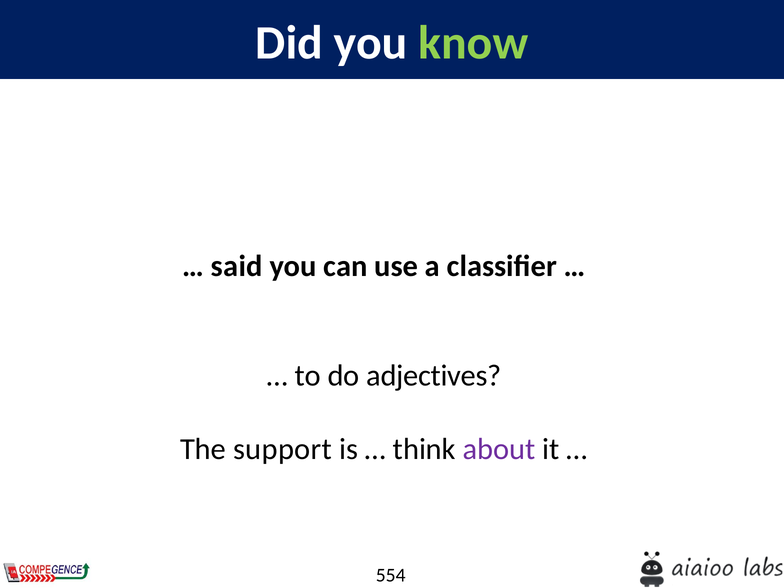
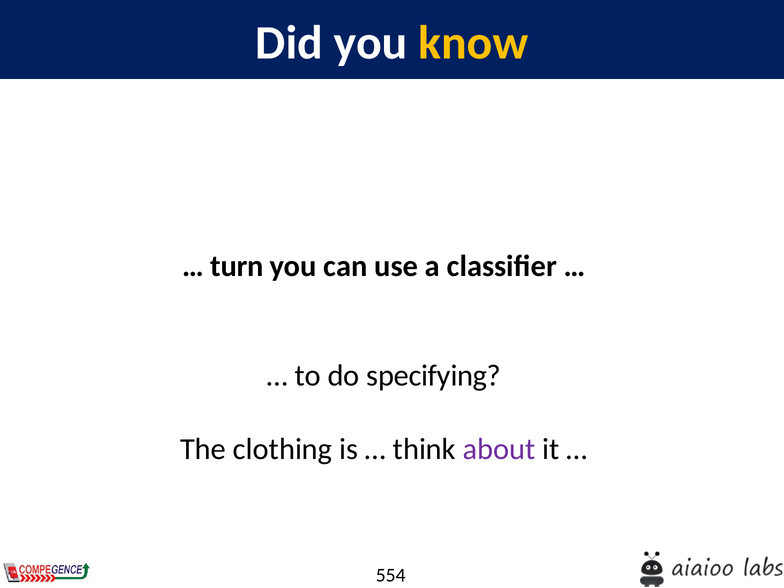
know colour: light green -> yellow
said: said -> turn
adjectives: adjectives -> specifying
support: support -> clothing
